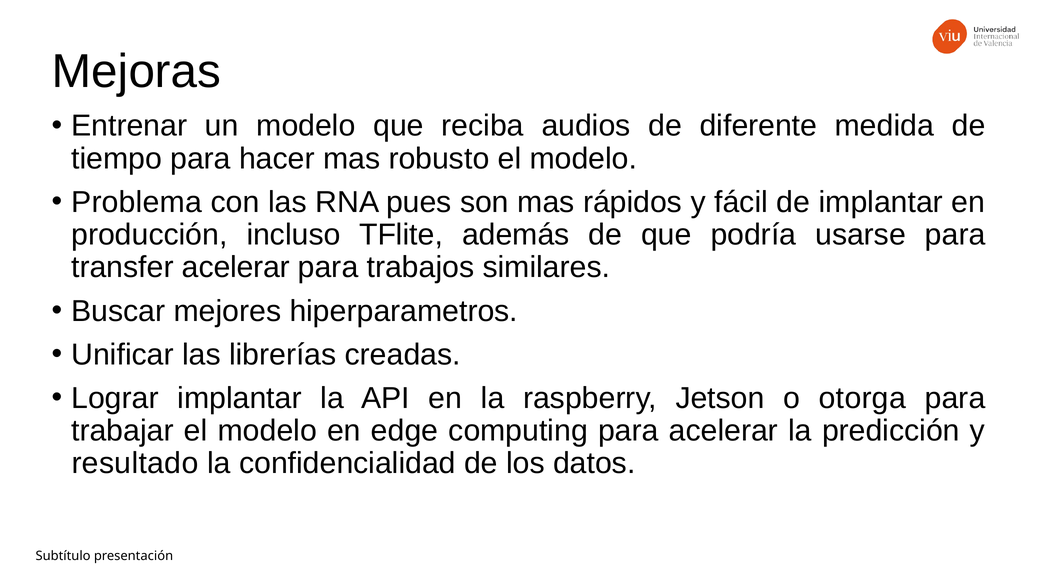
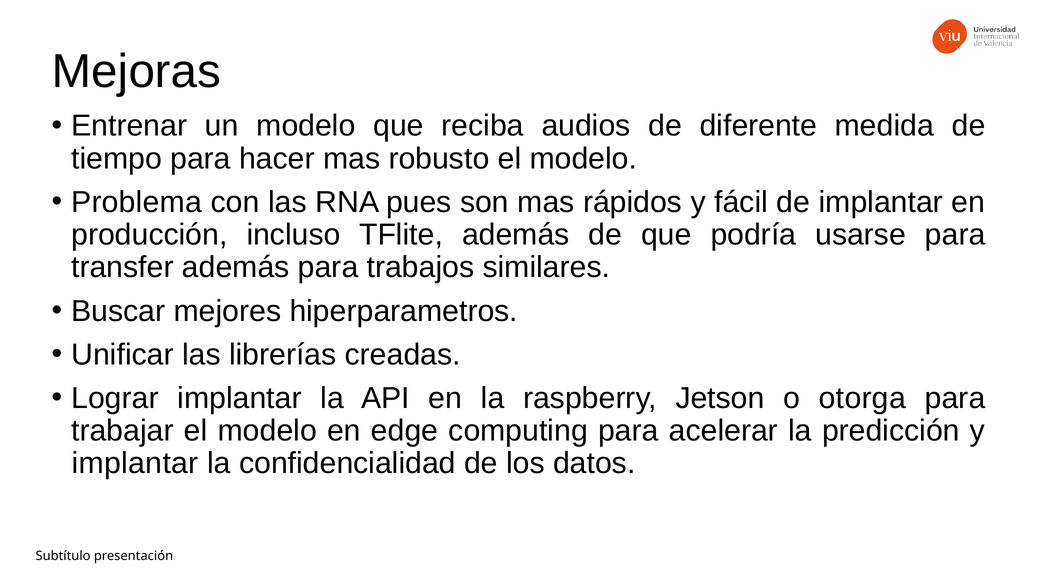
transfer acelerar: acelerar -> además
resultado at (135, 463): resultado -> implantar
